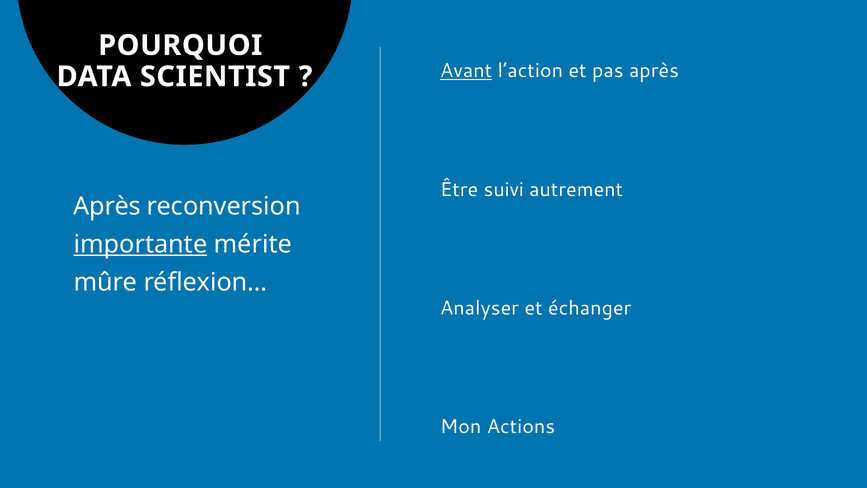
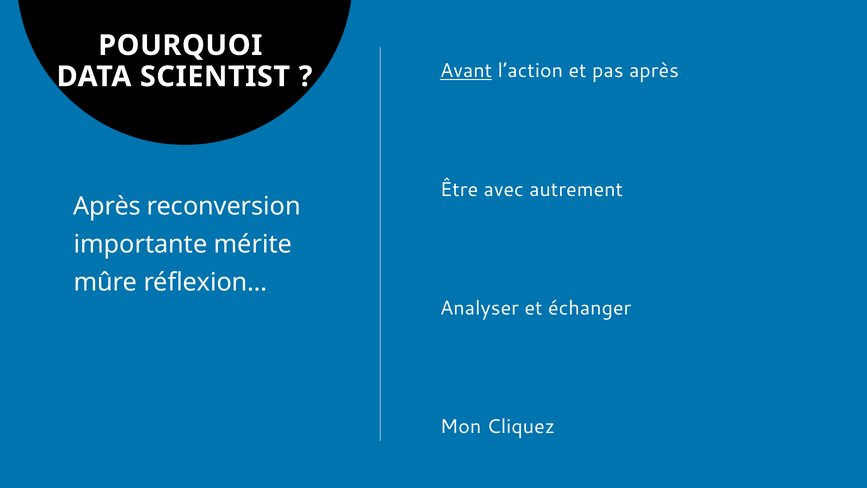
suivi: suivi -> avec
importante underline: present -> none
Actions: Actions -> Cliquez
